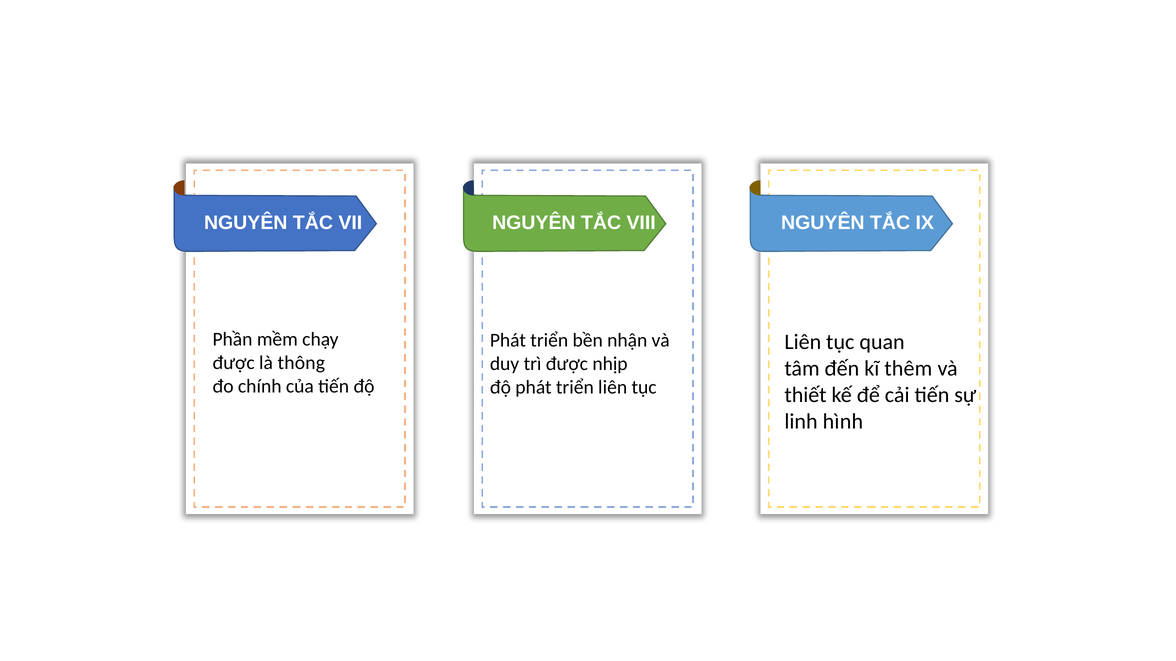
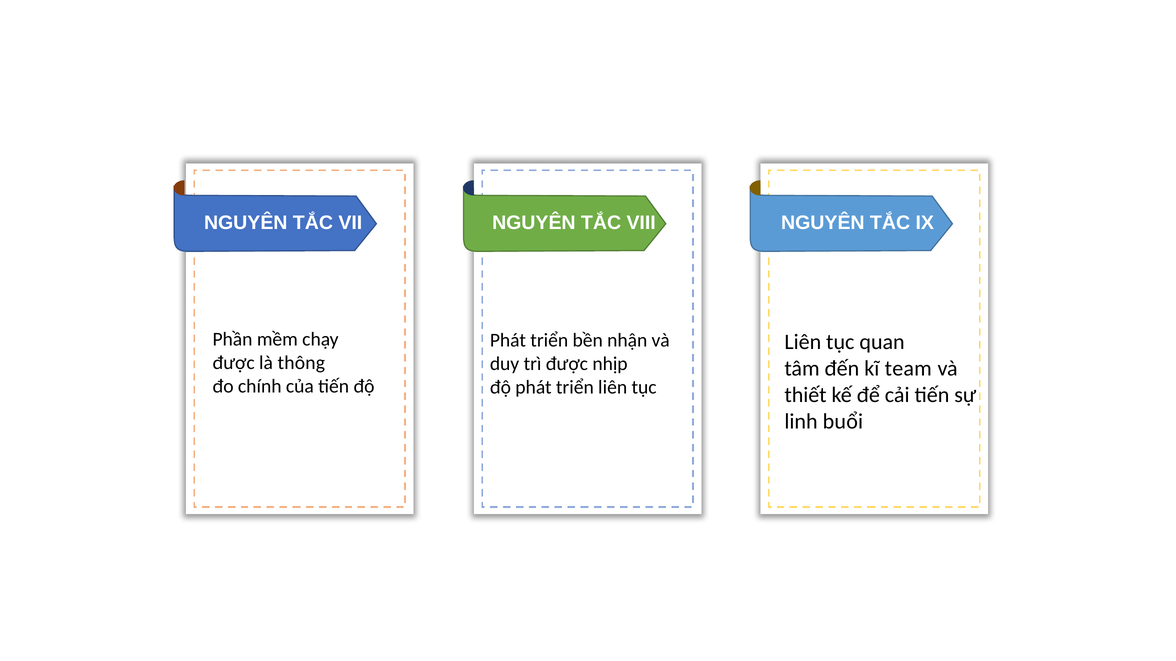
thêm: thêm -> team
hình: hình -> buổi
